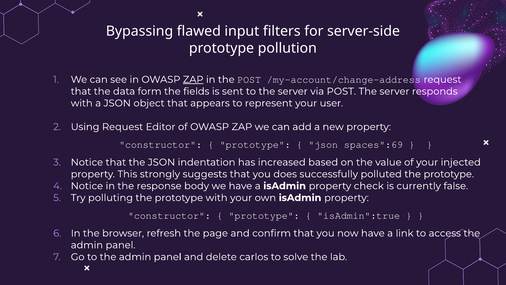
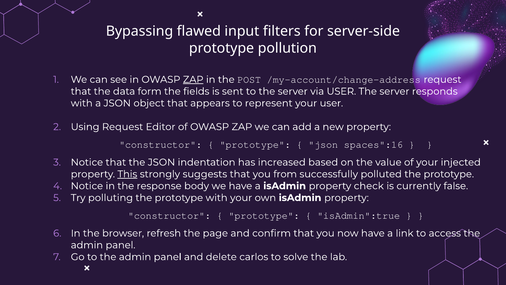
via POST: POST -> USER
spaces":69: spaces":69 -> spaces":16
This underline: none -> present
does: does -> from
